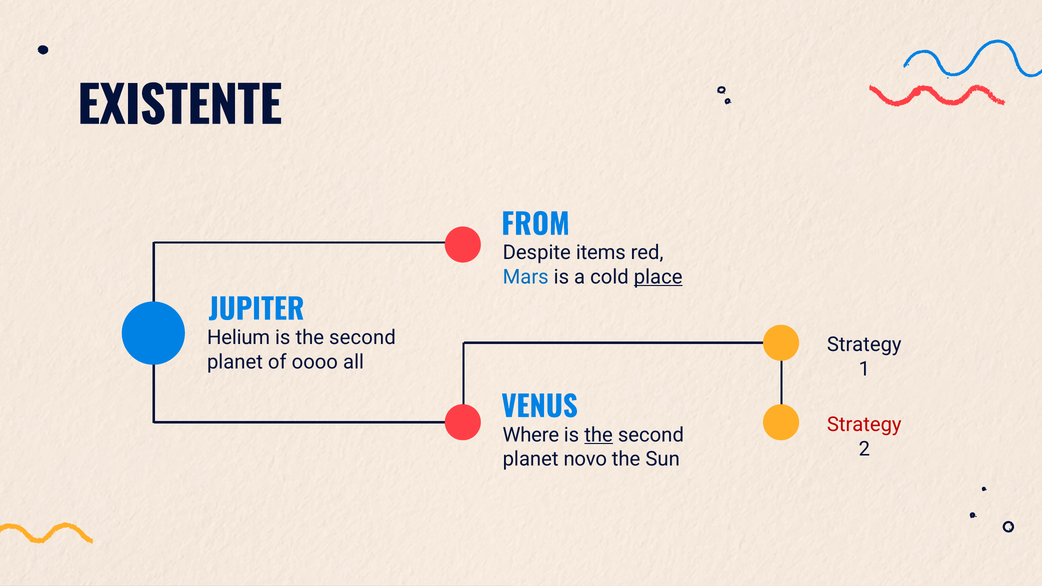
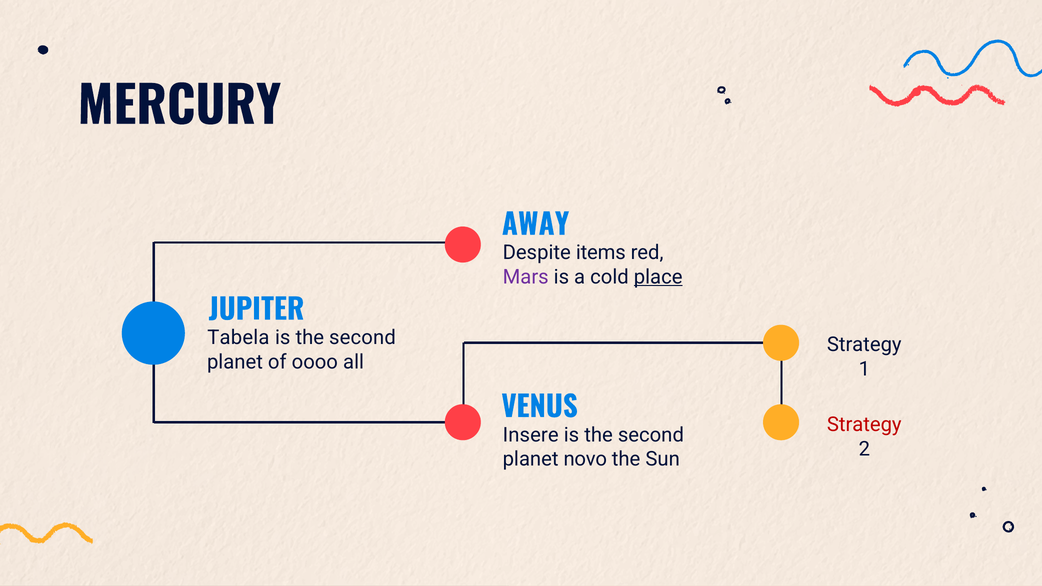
EXISTENTE: EXISTENTE -> MERCURY
FROM: FROM -> AWAY
Mars colour: blue -> purple
Helium: Helium -> Tabela
Where: Where -> Insere
the at (599, 435) underline: present -> none
